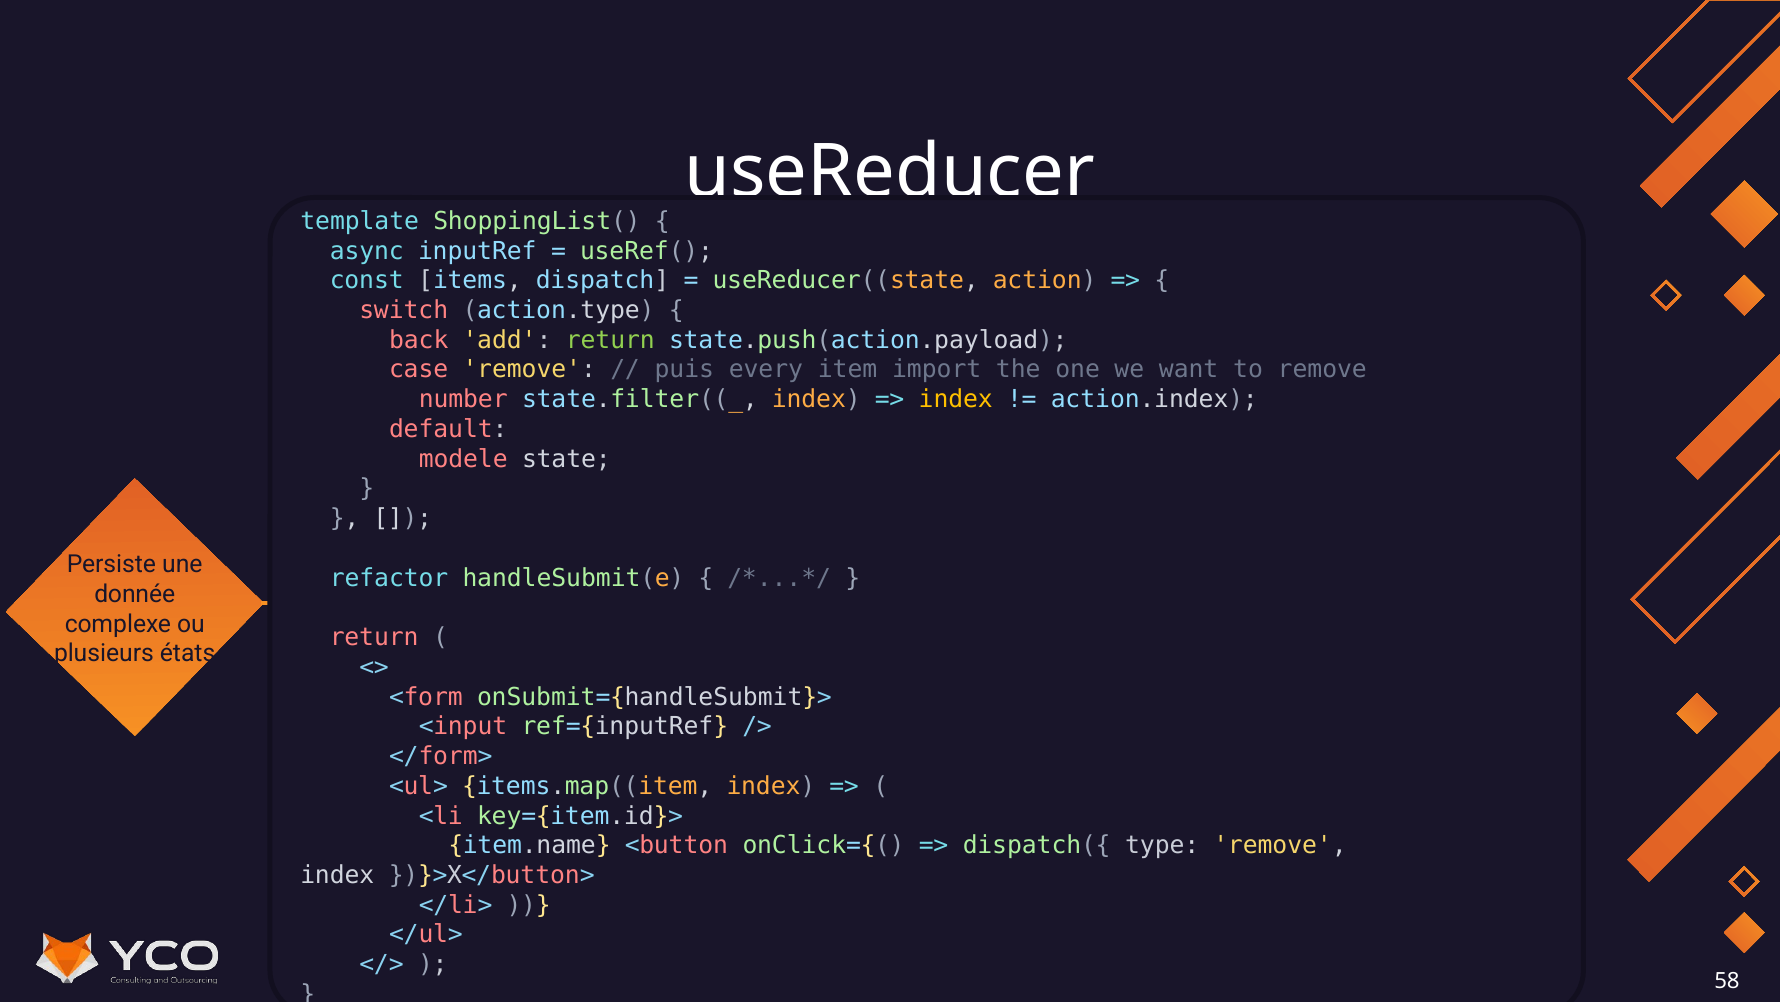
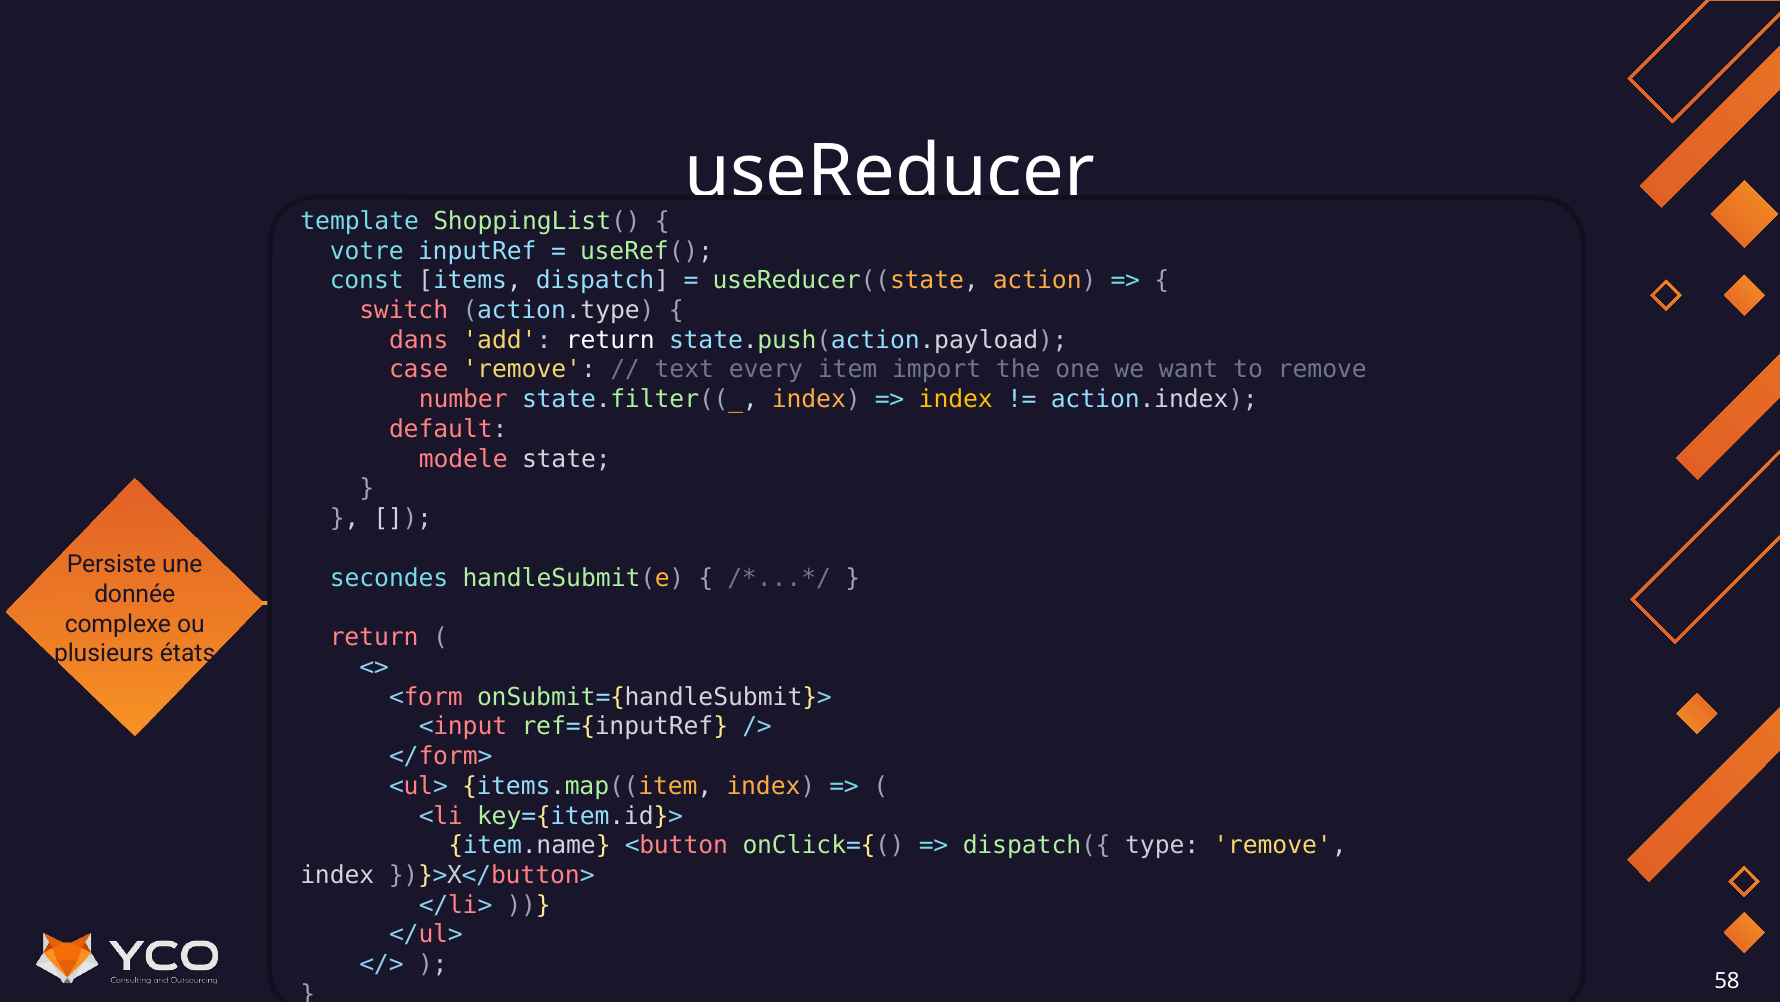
async: async -> votre
back: back -> dans
return at (610, 340) colour: light green -> white
puis: puis -> text
refactor: refactor -> secondes
